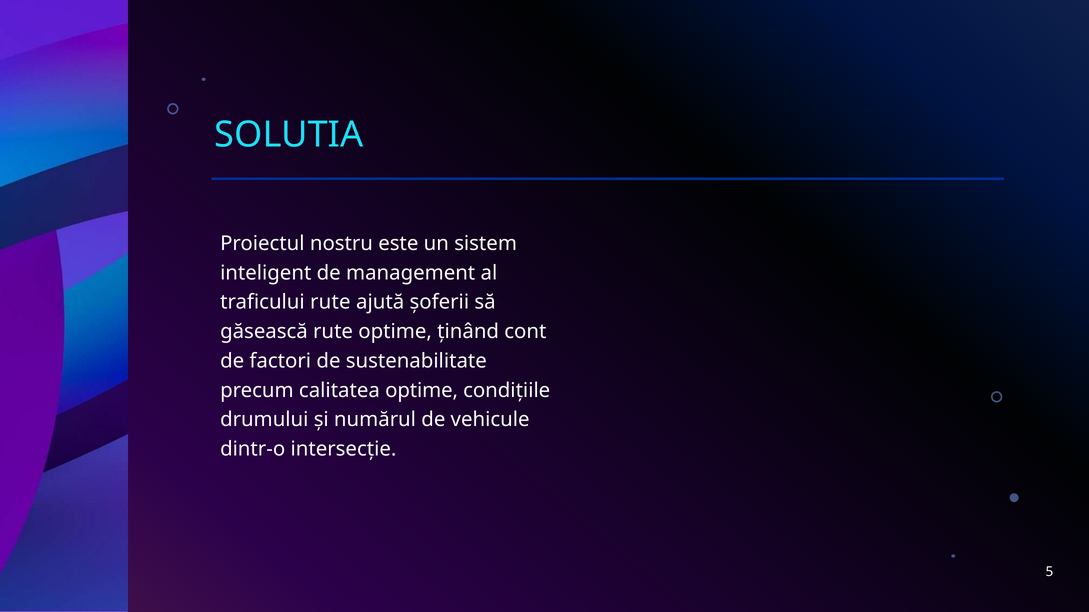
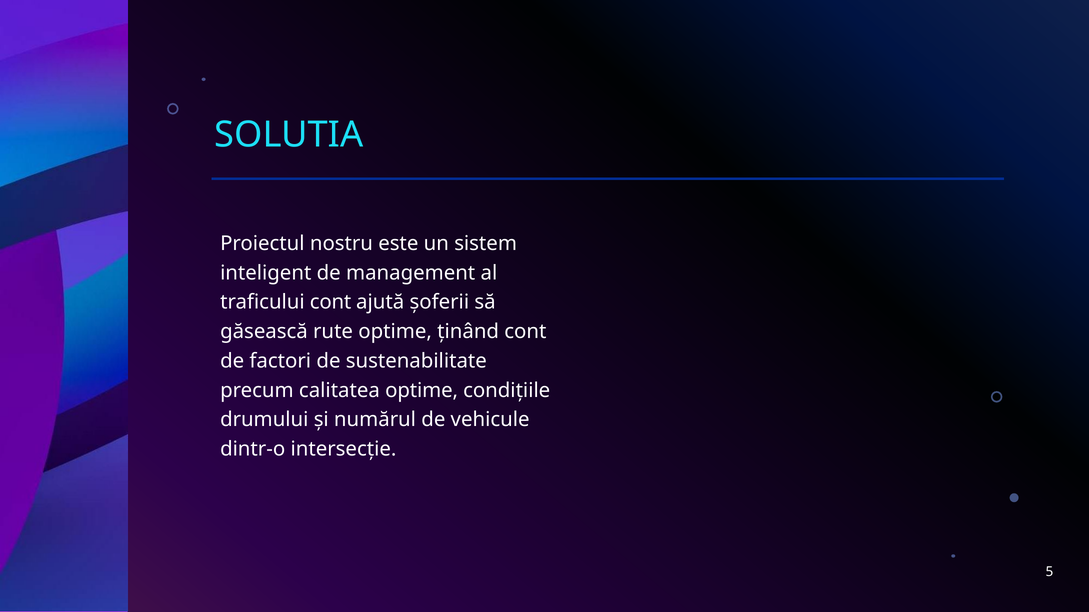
traficului rute: rute -> cont
